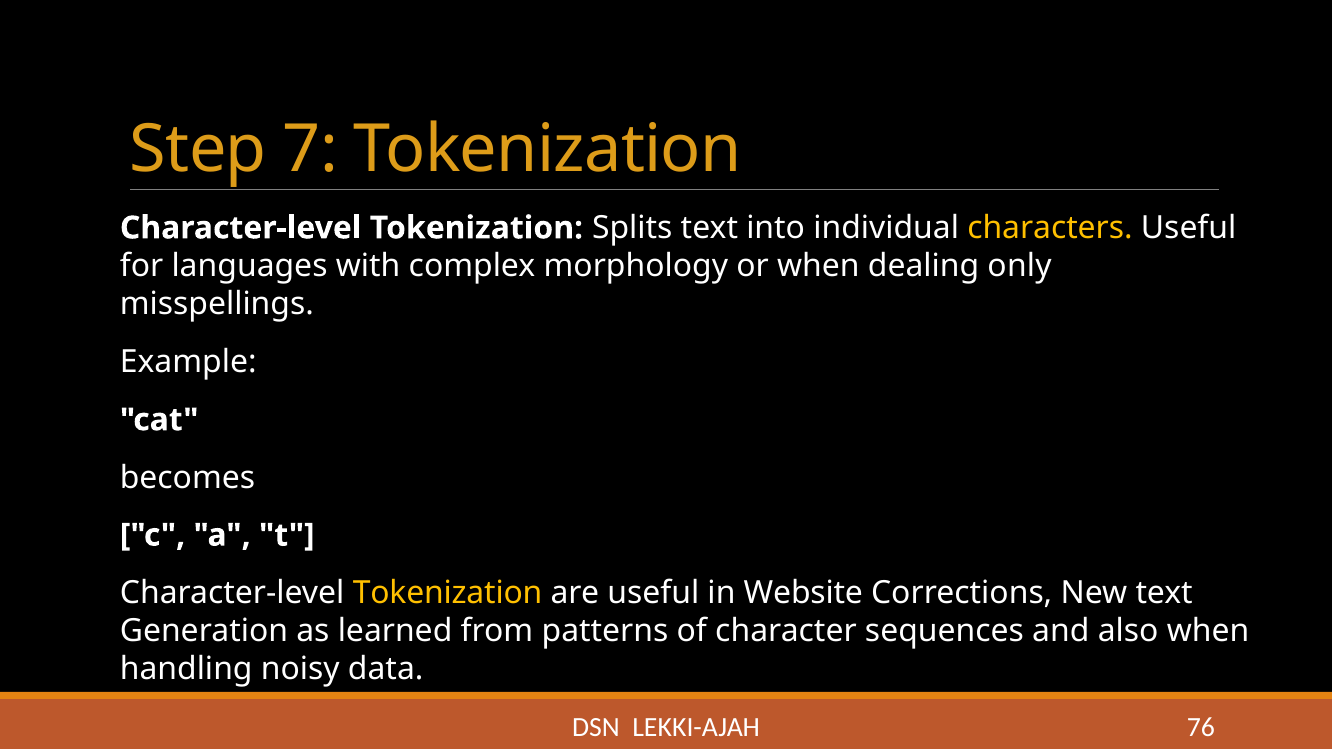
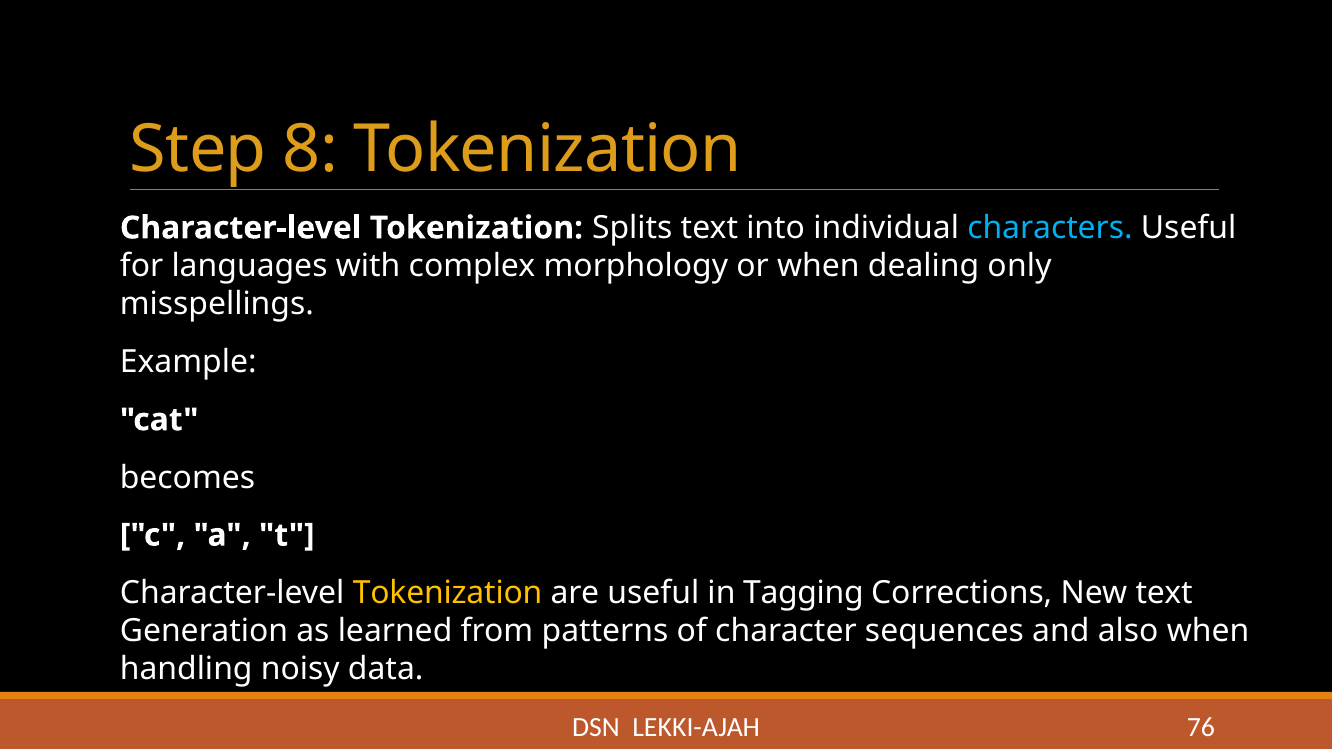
7: 7 -> 8
characters colour: yellow -> light blue
Website: Website -> Tagging
